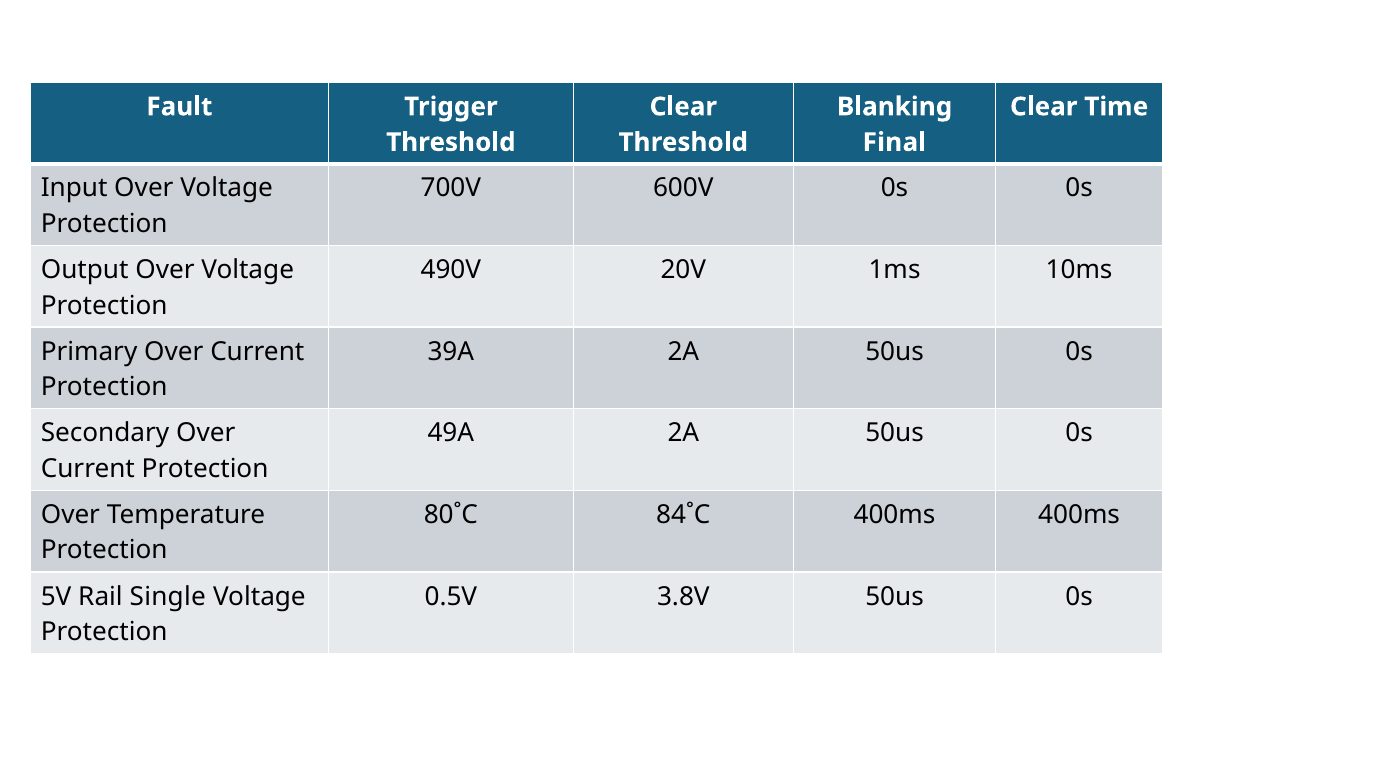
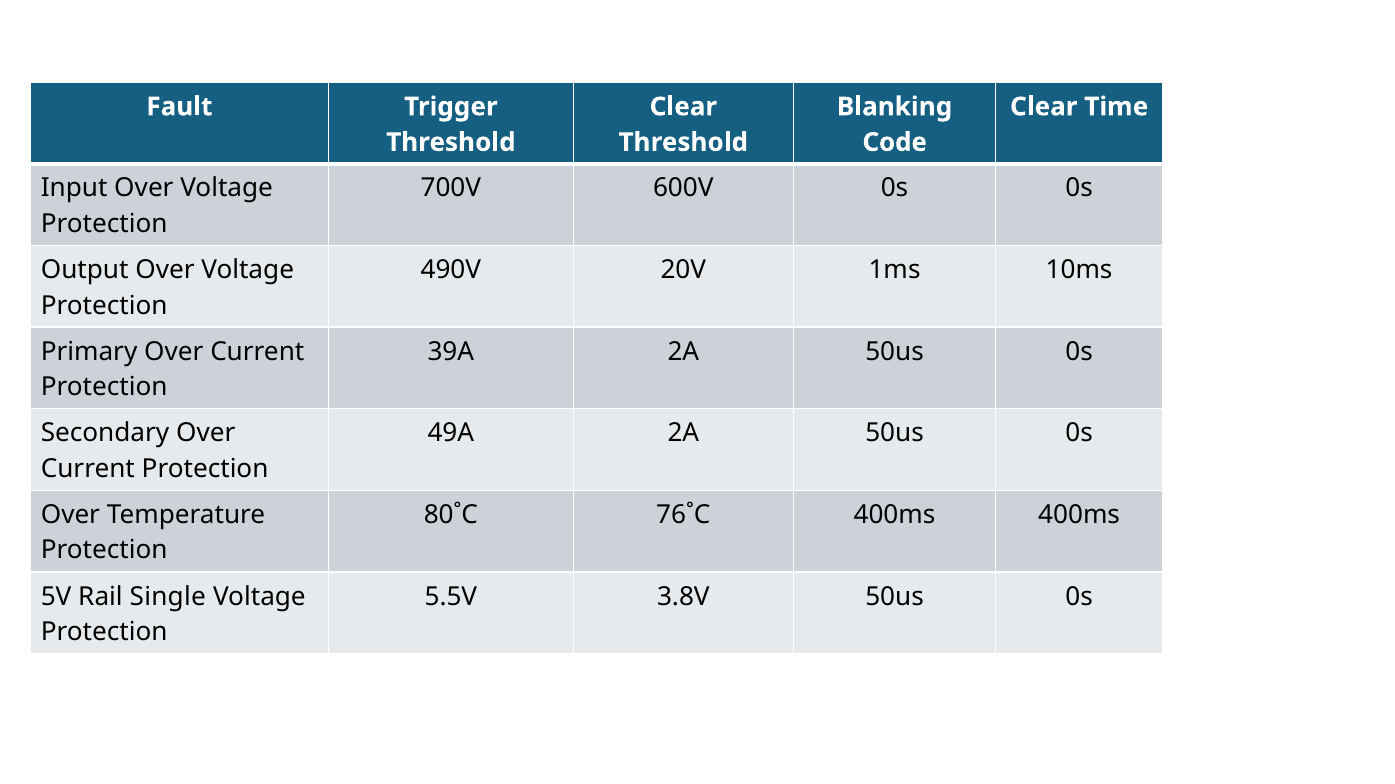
Final: Final -> Code
84˚C: 84˚C -> 76˚C
0.5V: 0.5V -> 5.5V
